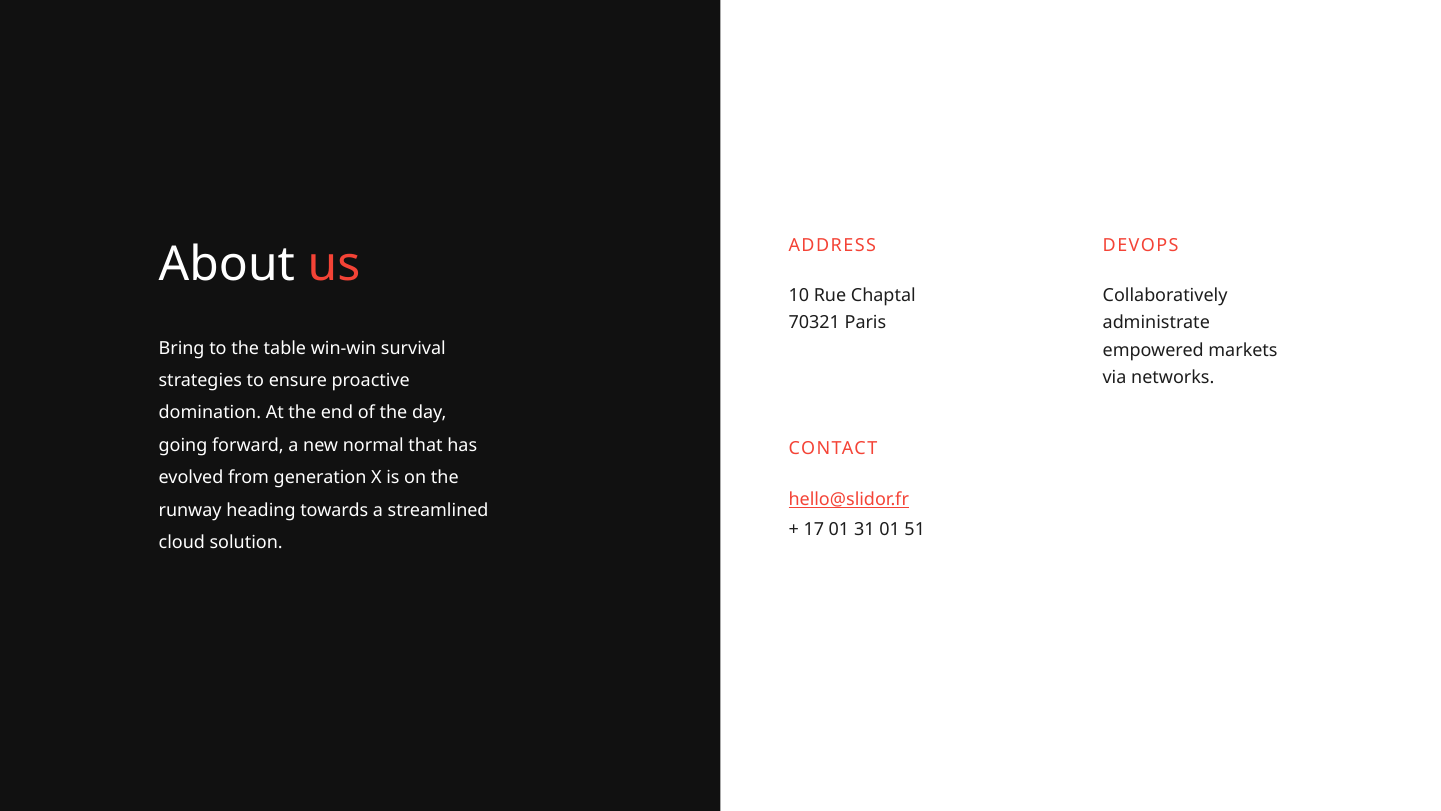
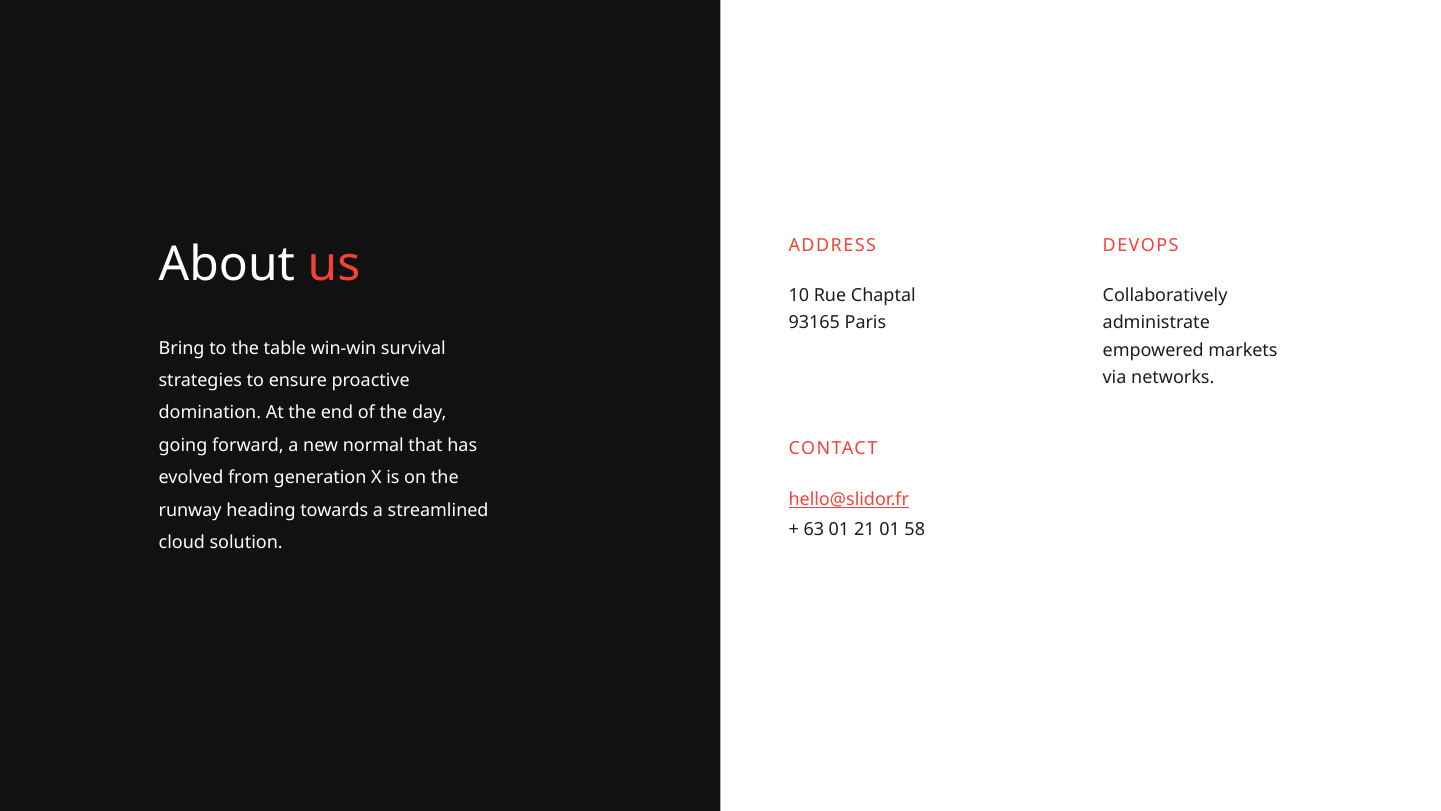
70321: 70321 -> 93165
17: 17 -> 63
31: 31 -> 21
51: 51 -> 58
